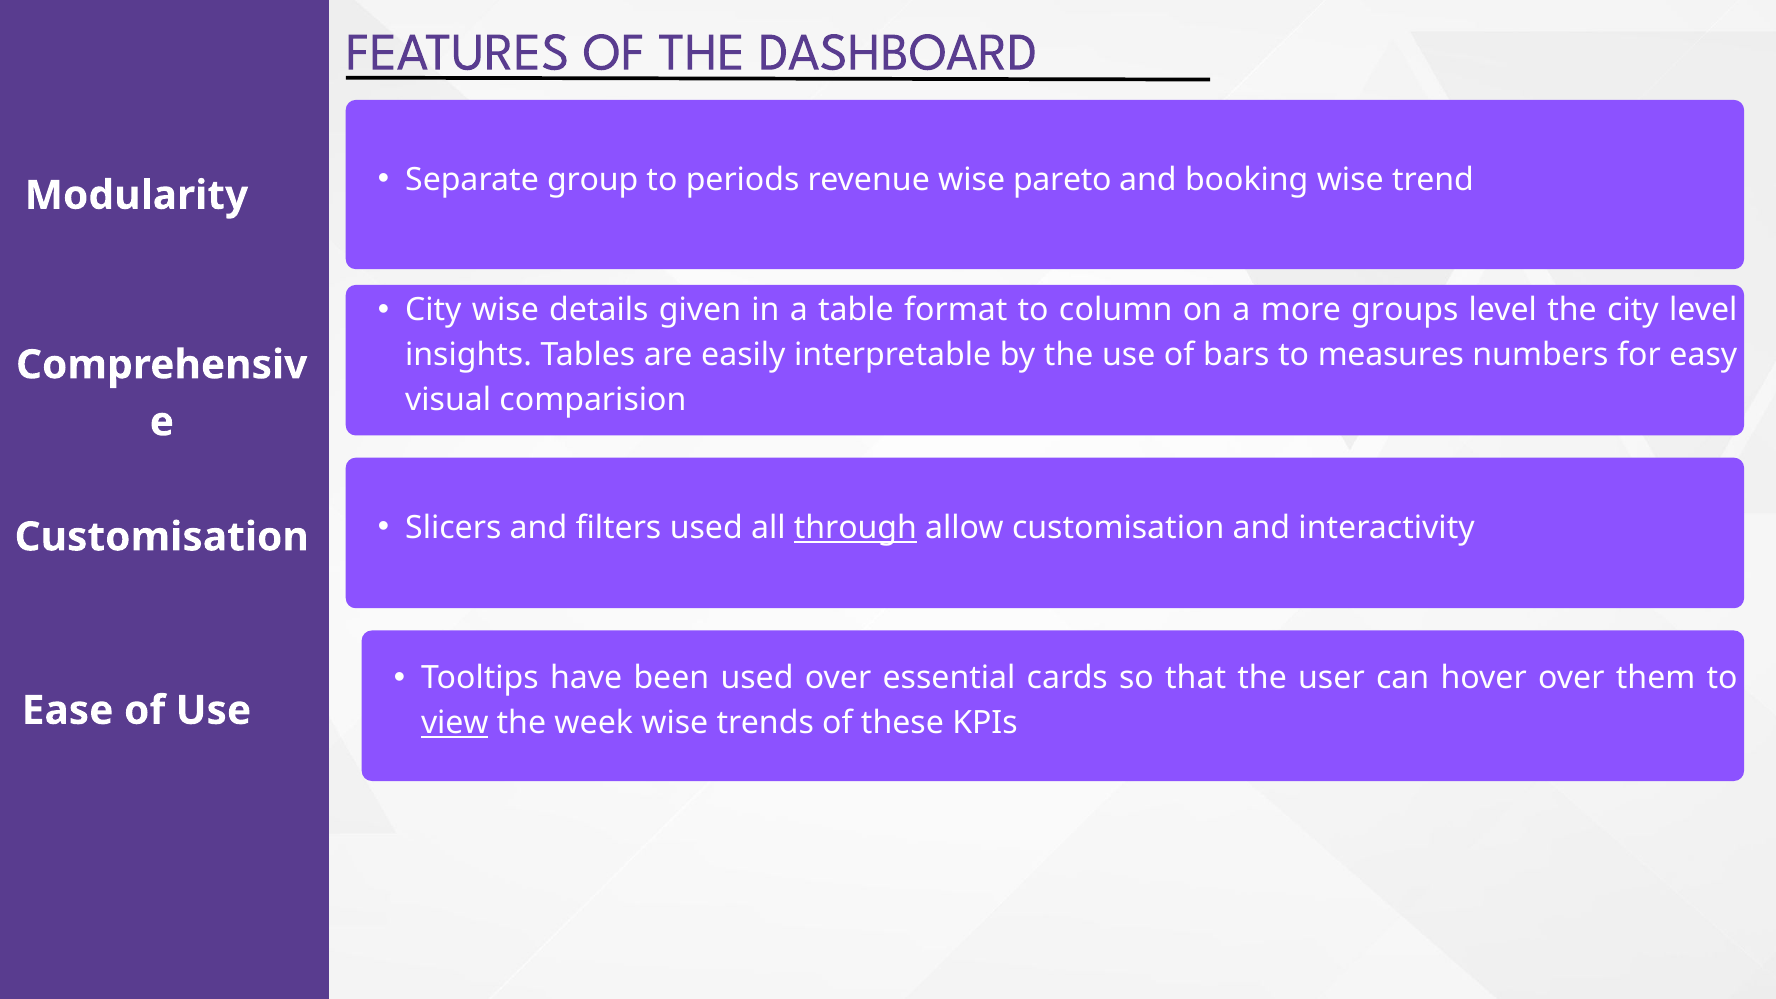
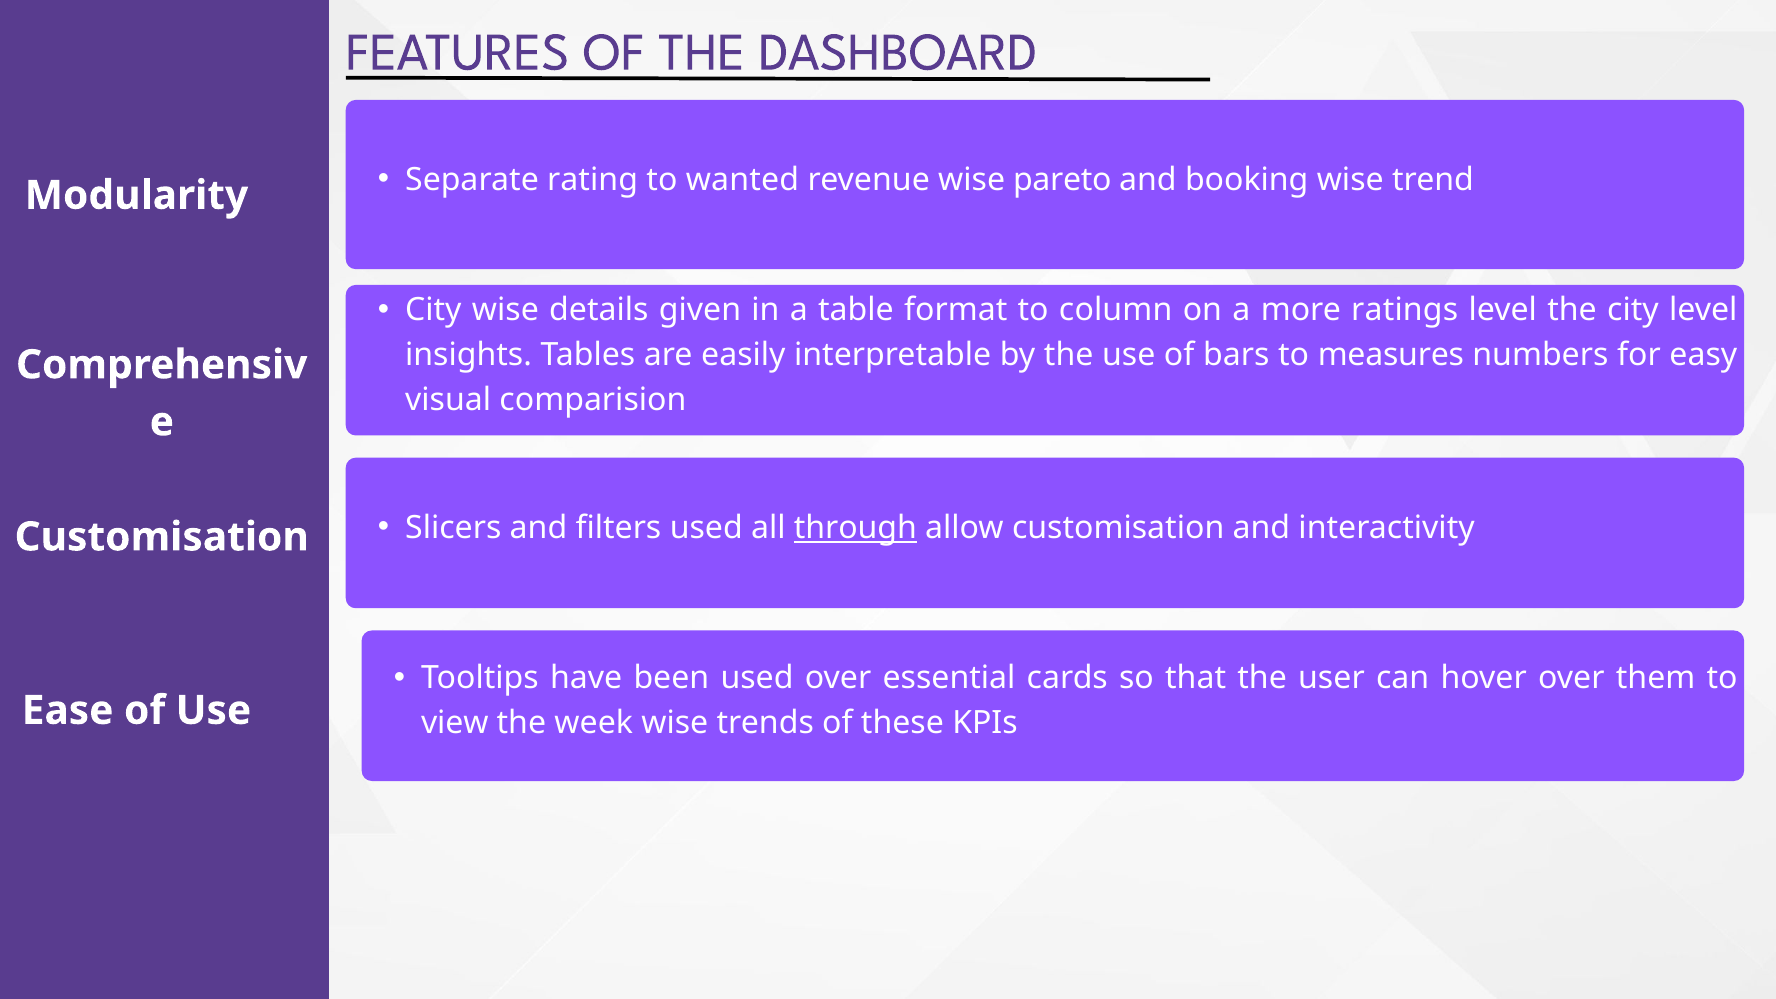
group: group -> rating
periods: periods -> wanted
groups: groups -> ratings
view underline: present -> none
